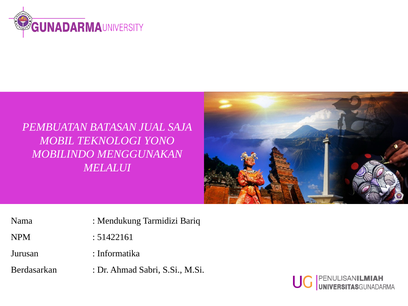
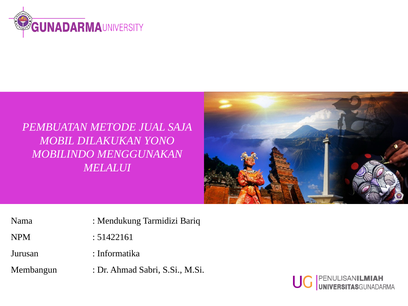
BATASAN: BATASAN -> METODE
TEKNOLOGI: TEKNOLOGI -> DILAKUKAN
Berdasarkan: Berdasarkan -> Membangun
